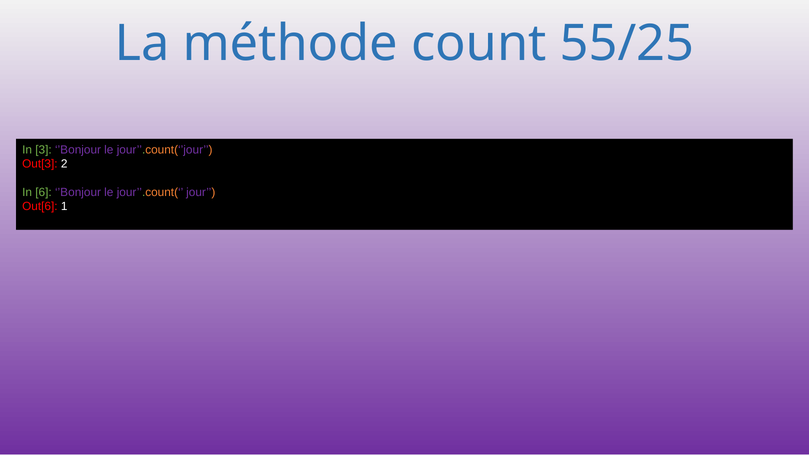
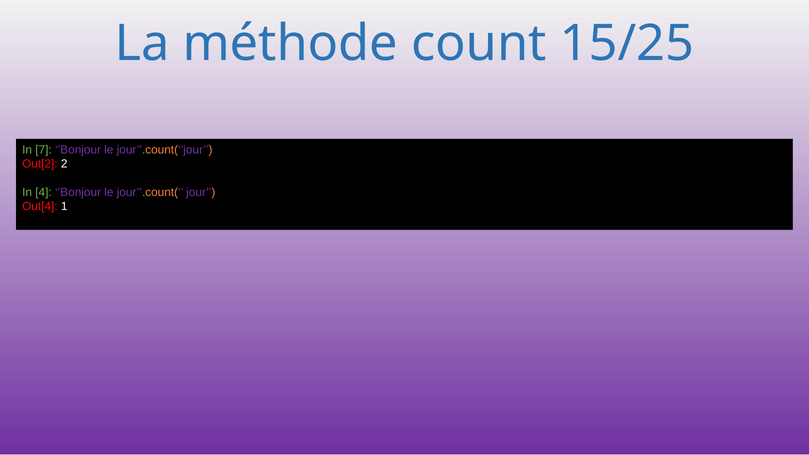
55/25: 55/25 -> 15/25
3: 3 -> 7
Out[3: Out[3 -> Out[2
6: 6 -> 4
Out[6: Out[6 -> Out[4
